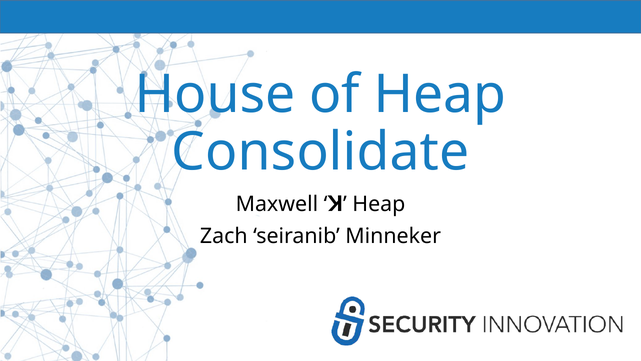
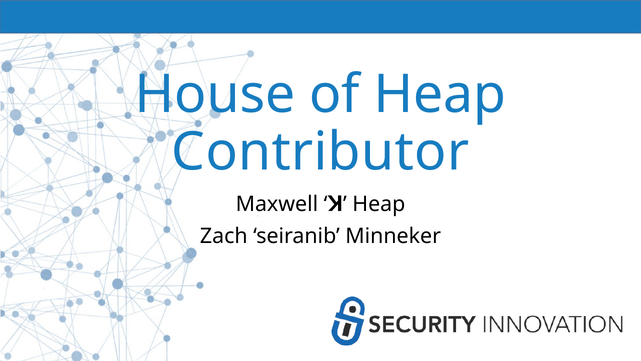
Consolidate: Consolidate -> Contributor
